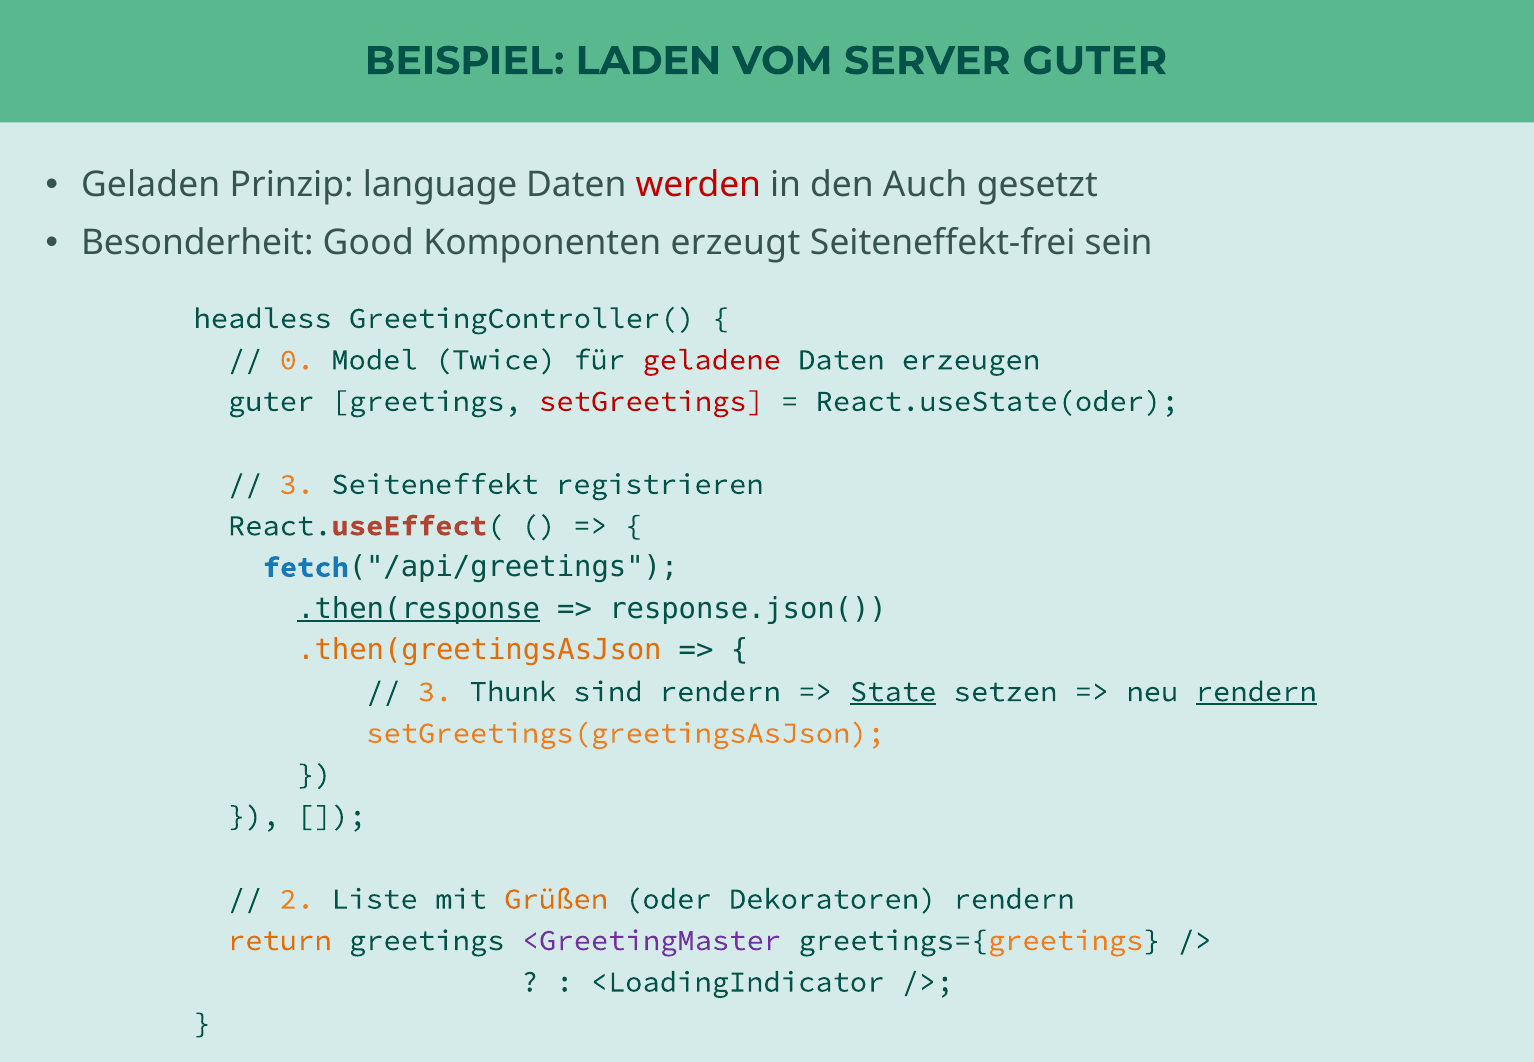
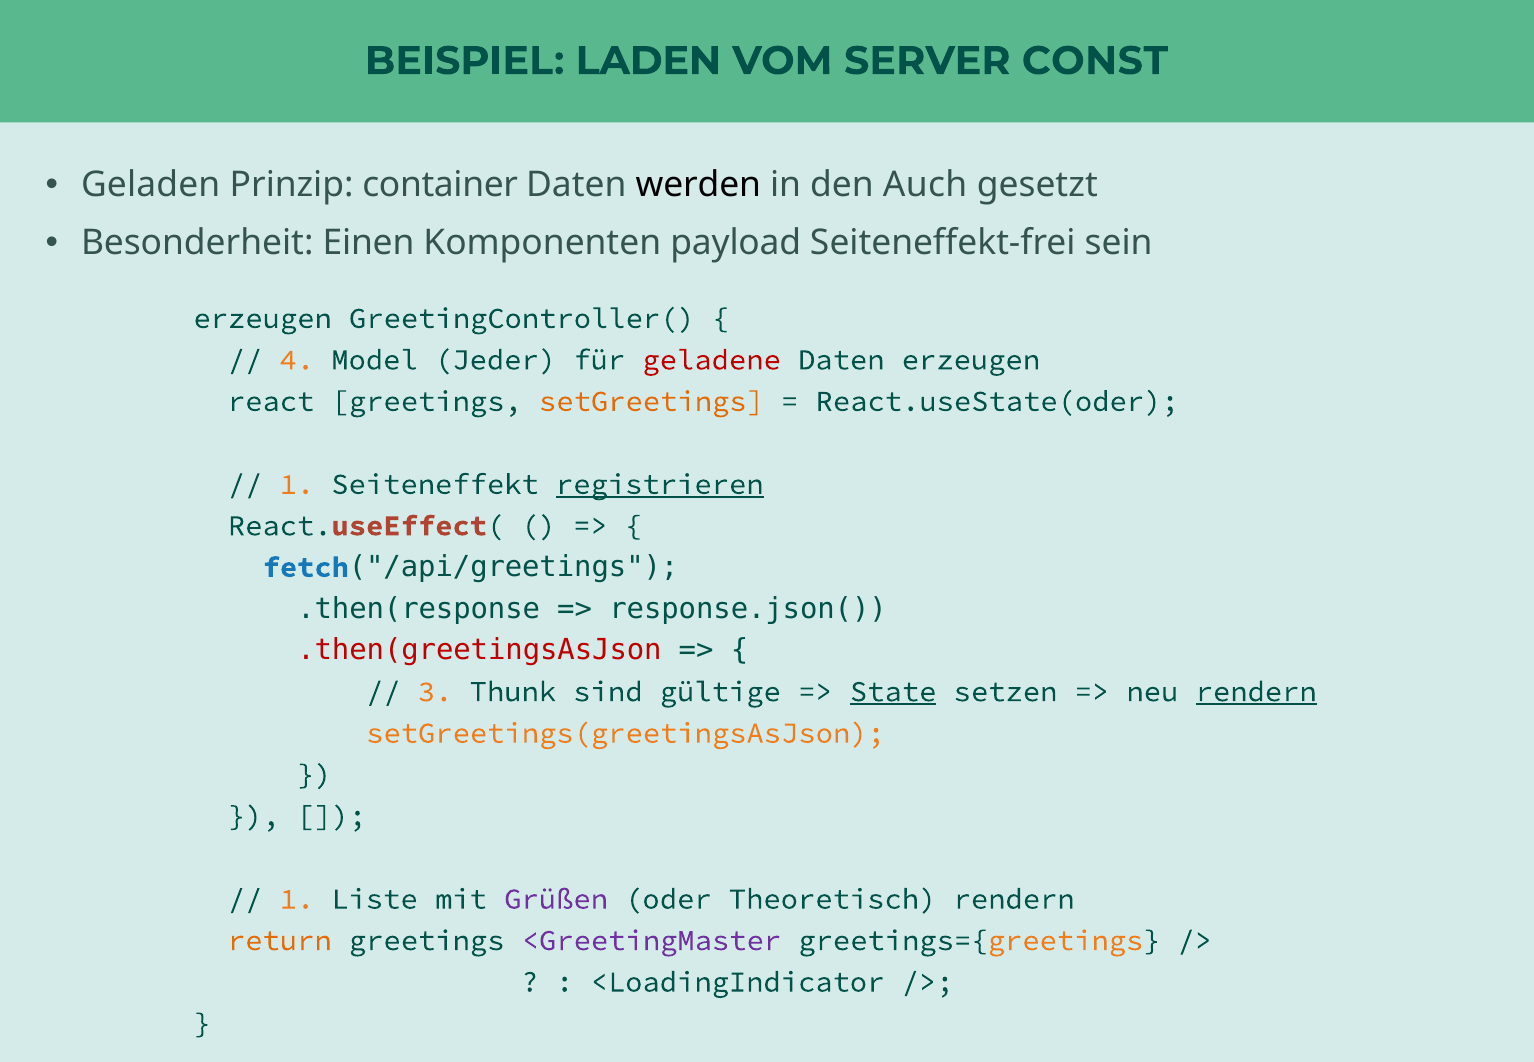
SERVER GUTER: GUTER -> CONST
language: language -> container
werden colour: red -> black
Good: Good -> Einen
erzeugt: erzeugt -> payload
headless at (263, 318): headless -> erzeugen
0: 0 -> 4
Twice: Twice -> Jeder
guter at (271, 401): guter -> react
setGreetings colour: red -> orange
3 at (297, 484): 3 -> 1
registrieren underline: none -> present
.then(response underline: present -> none
.then(greetingsAsJson colour: orange -> red
sind rendern: rendern -> gültige
2 at (297, 899): 2 -> 1
Grüßen colour: orange -> purple
Dekoratoren: Dekoratoren -> Theoretisch
